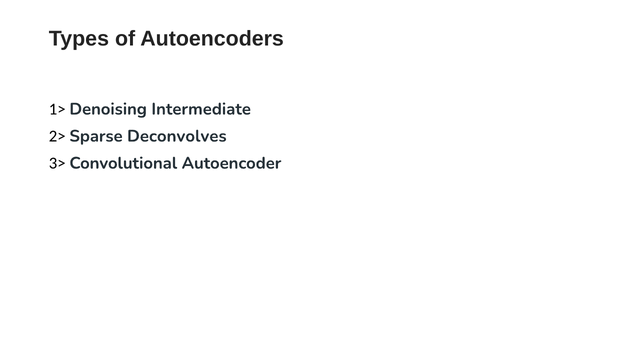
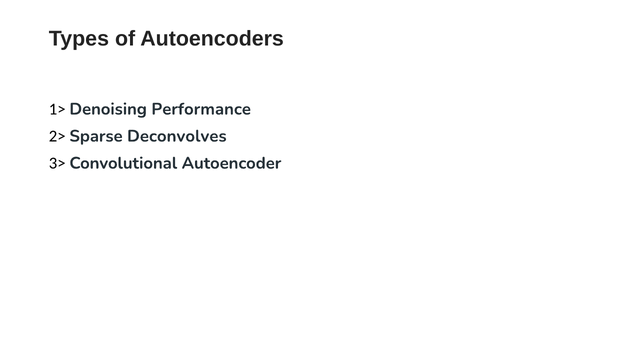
Intermediate: Intermediate -> Performance
